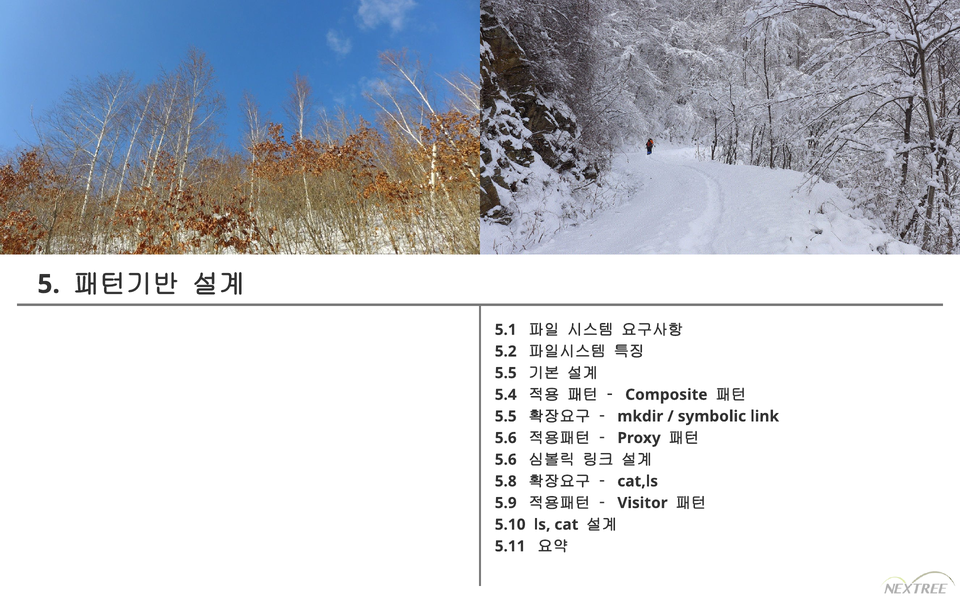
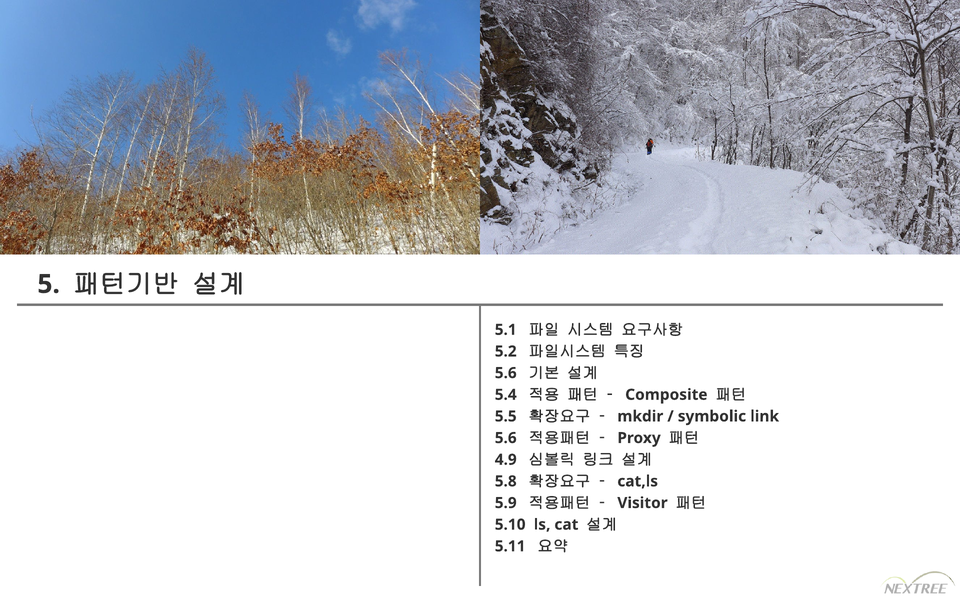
5.5 at (506, 373): 5.5 -> 5.6
5.6 at (506, 460): 5.6 -> 4.9
